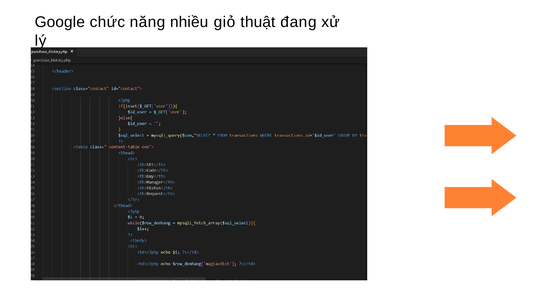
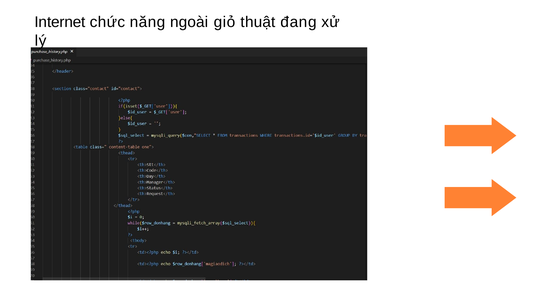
Google: Google -> Internet
nhiều: nhiều -> ngoài
